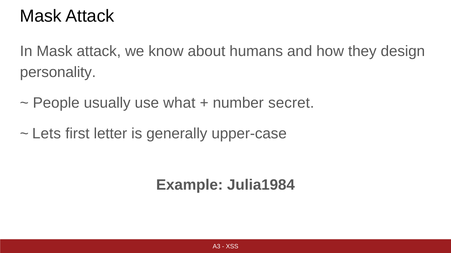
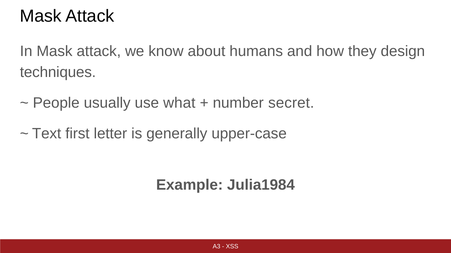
personality: personality -> techniques
Lets: Lets -> Text
